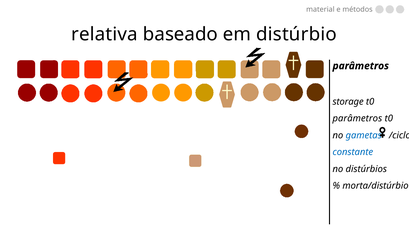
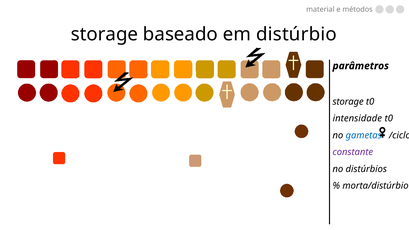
relativa at (104, 34): relativa -> storage
parâmetros at (357, 118): parâmetros -> intensidade
constante colour: blue -> purple
